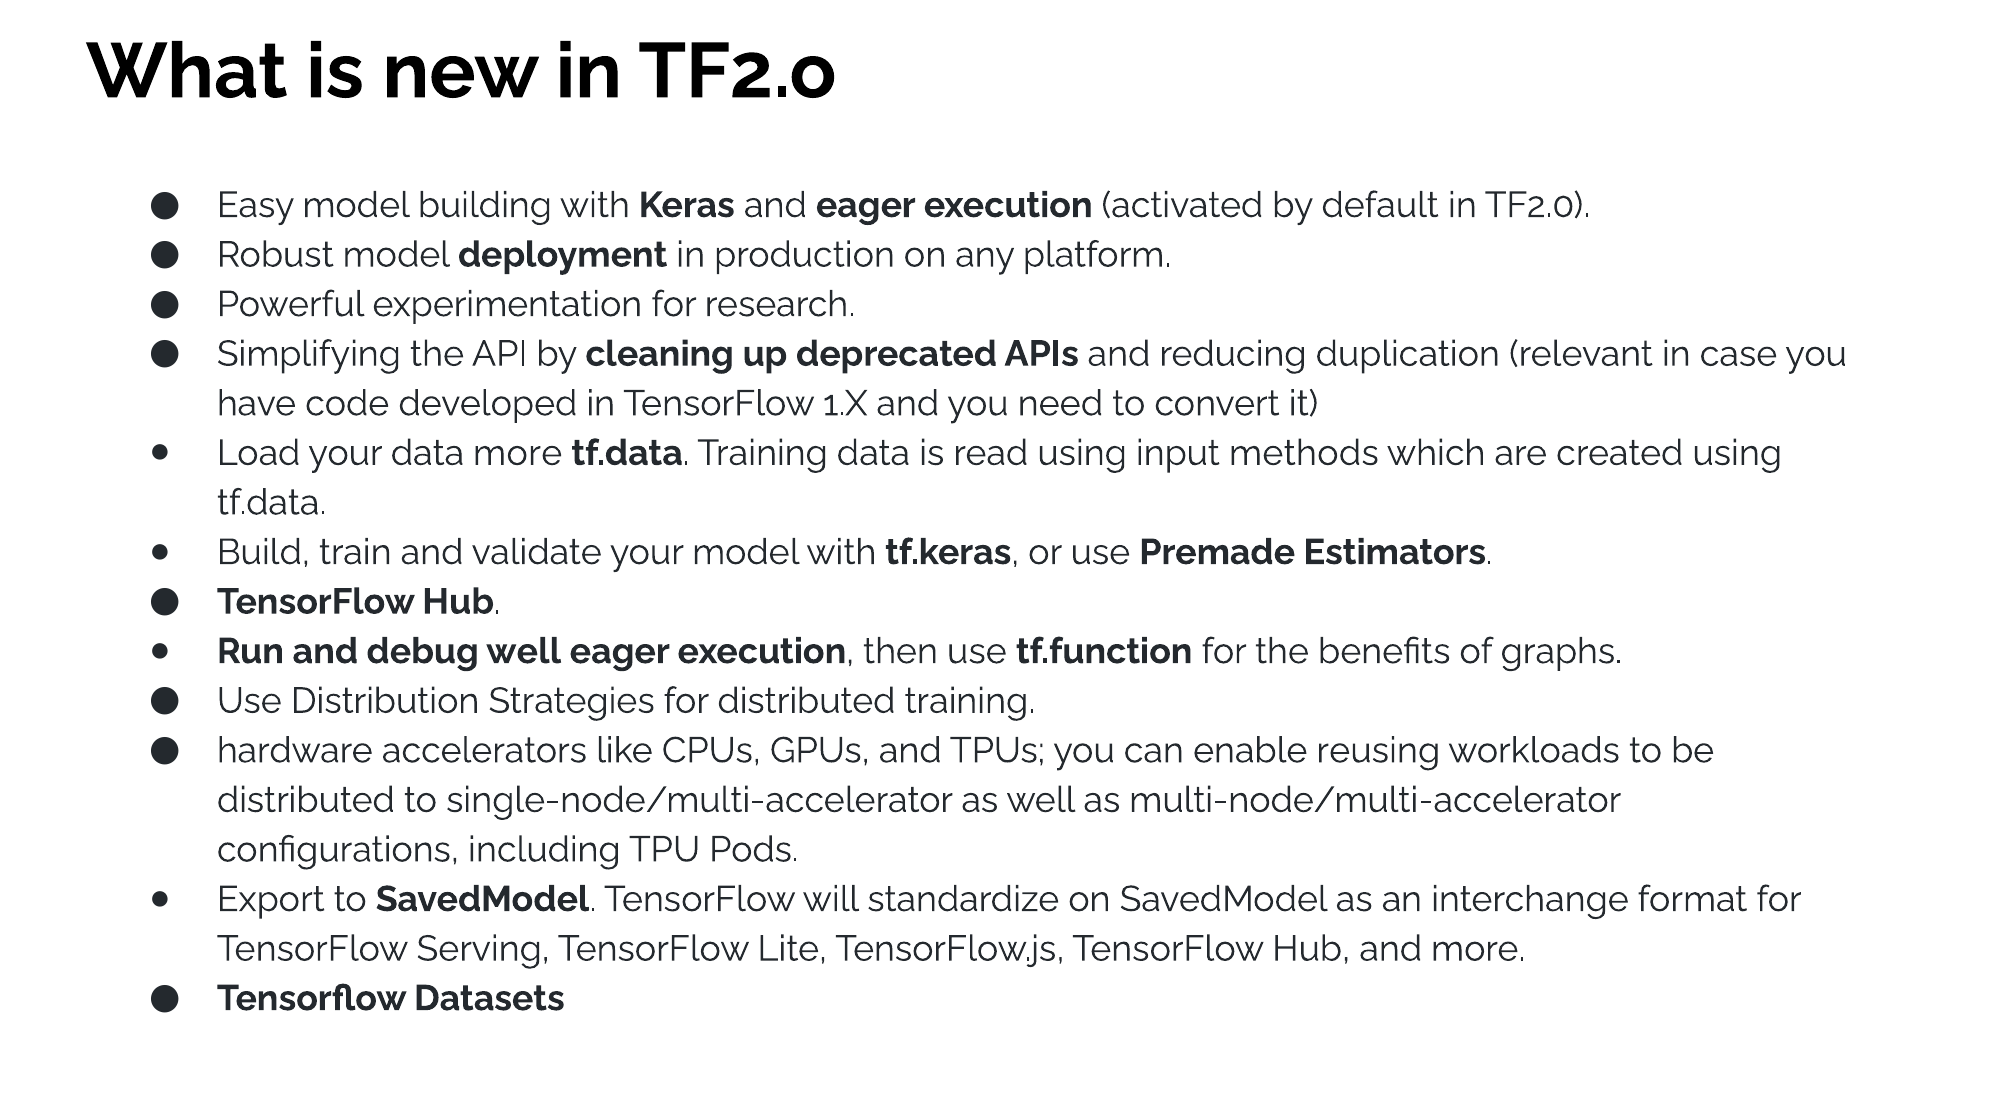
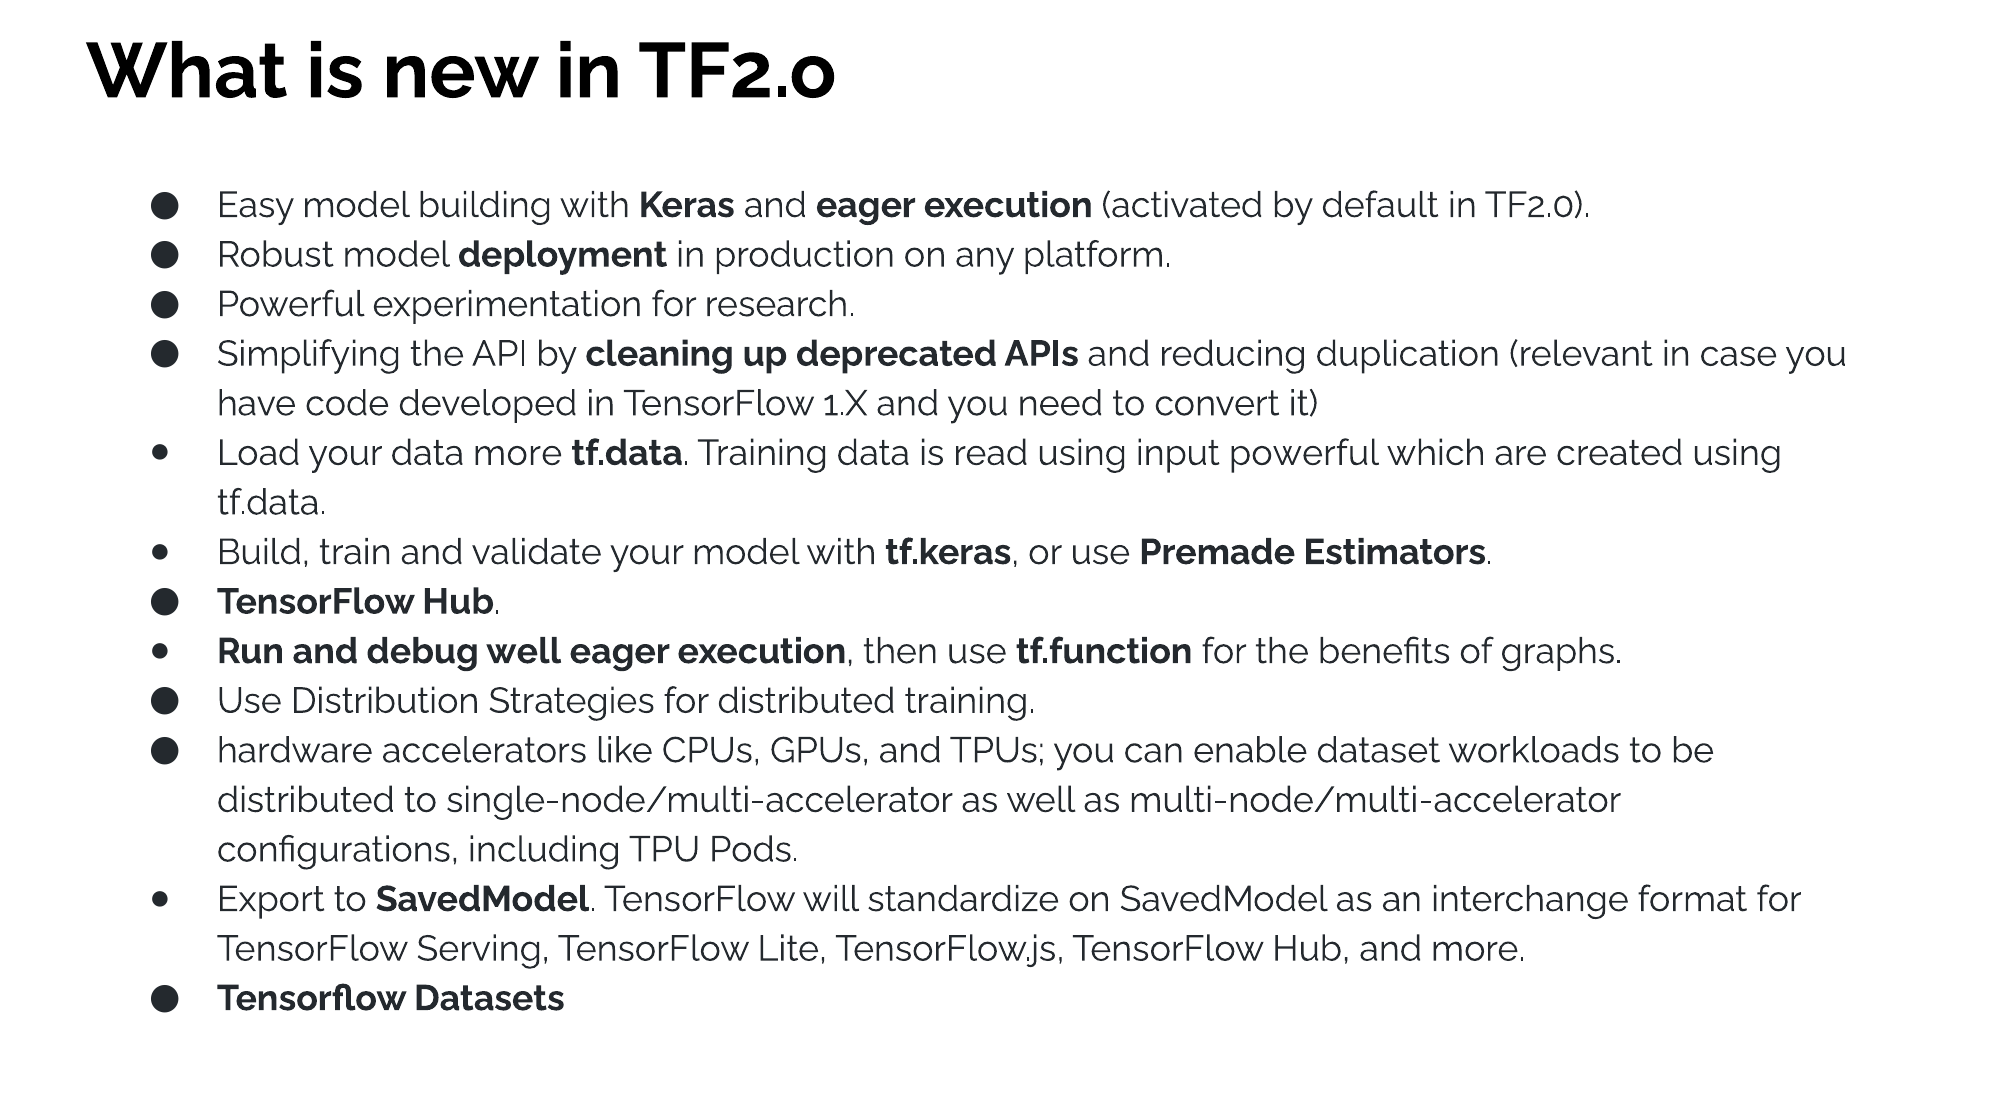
input methods: methods -> powerful
reusing: reusing -> dataset
